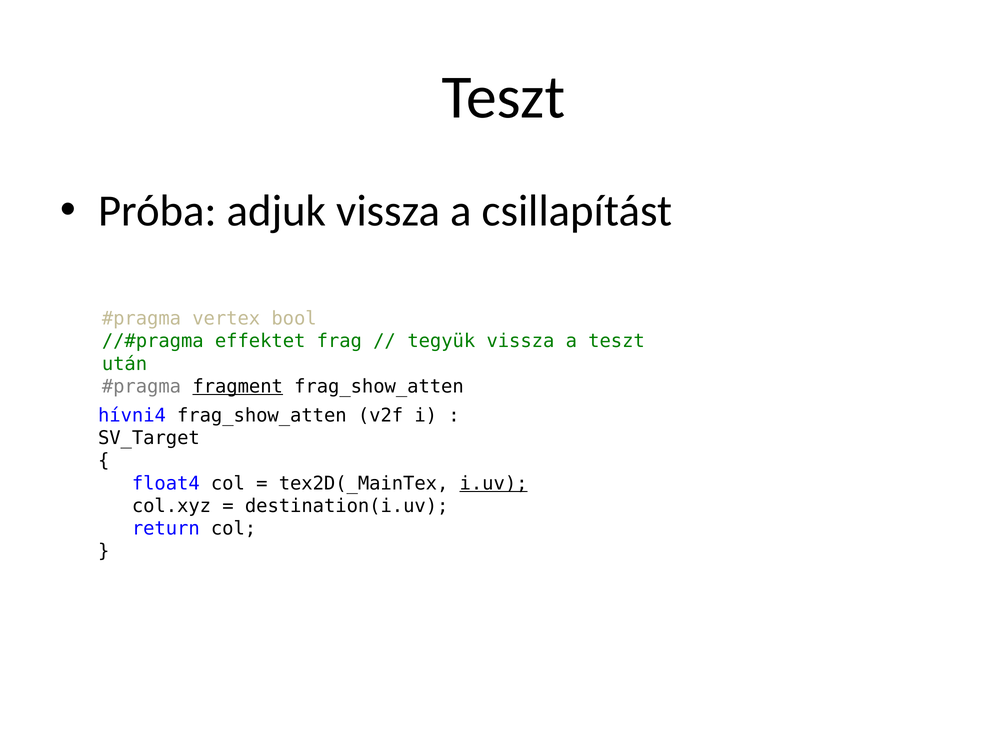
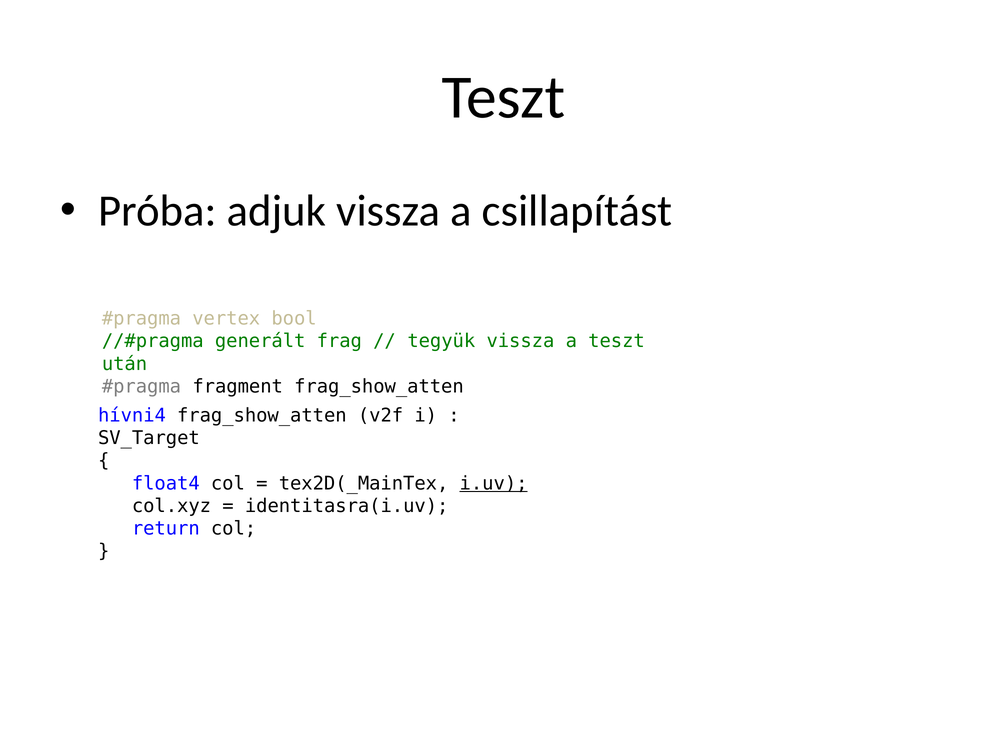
effektet: effektet -> generált
fragment underline: present -> none
destination(i.uv: destination(i.uv -> identitasra(i.uv
